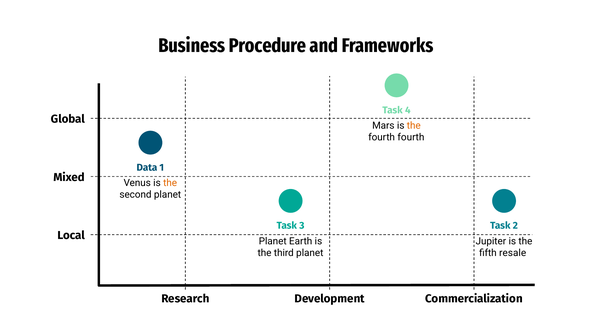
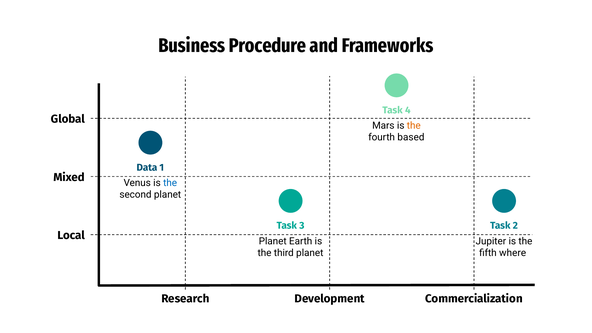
fourth fourth: fourth -> based
the at (170, 183) colour: orange -> blue
resale: resale -> where
